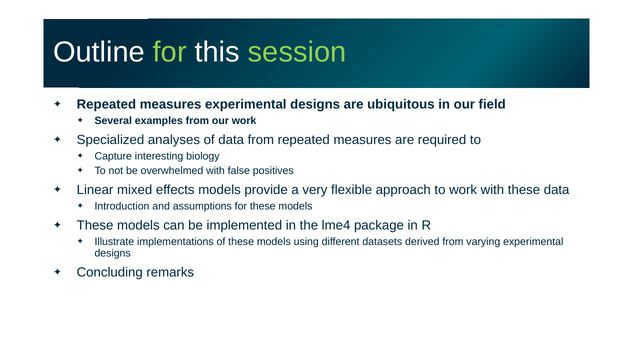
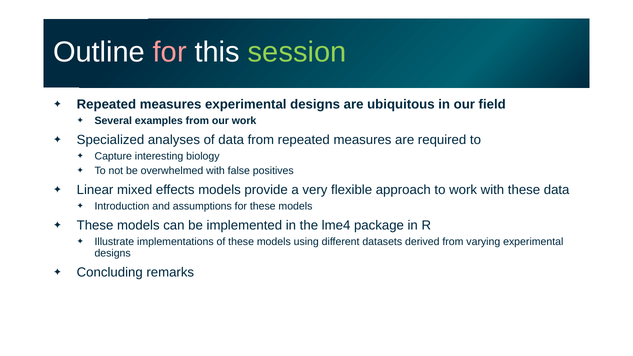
for at (170, 52) colour: light green -> pink
